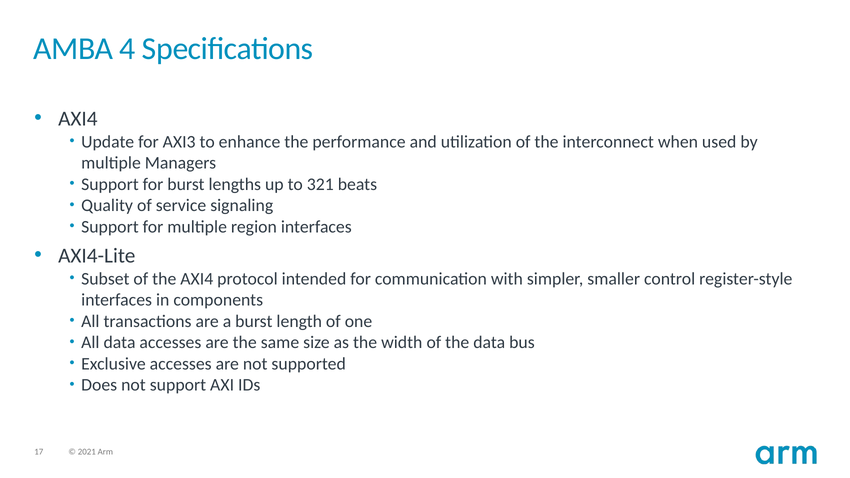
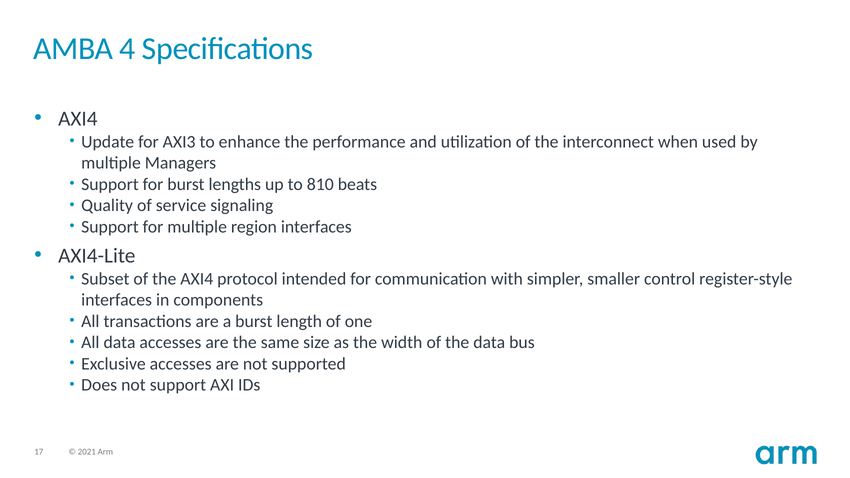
321: 321 -> 810
